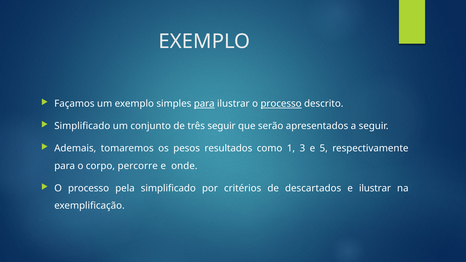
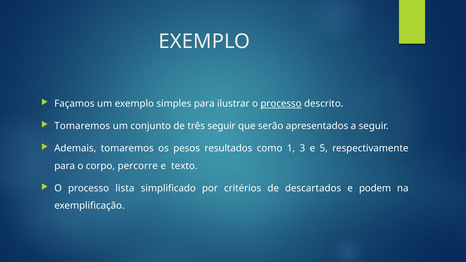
para at (204, 104) underline: present -> none
Simplificado at (82, 126): Simplificado -> Tomaremos
onde: onde -> texto
pela: pela -> lista
e ilustrar: ilustrar -> podem
